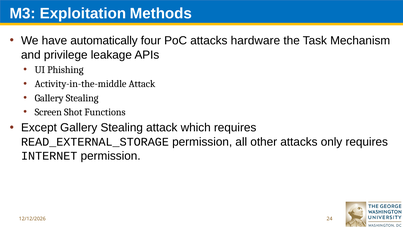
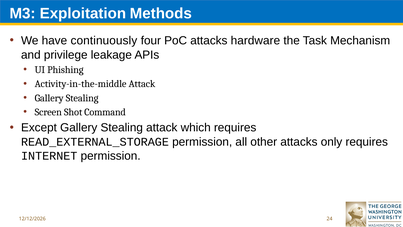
automatically: automatically -> continuously
Functions: Functions -> Command
